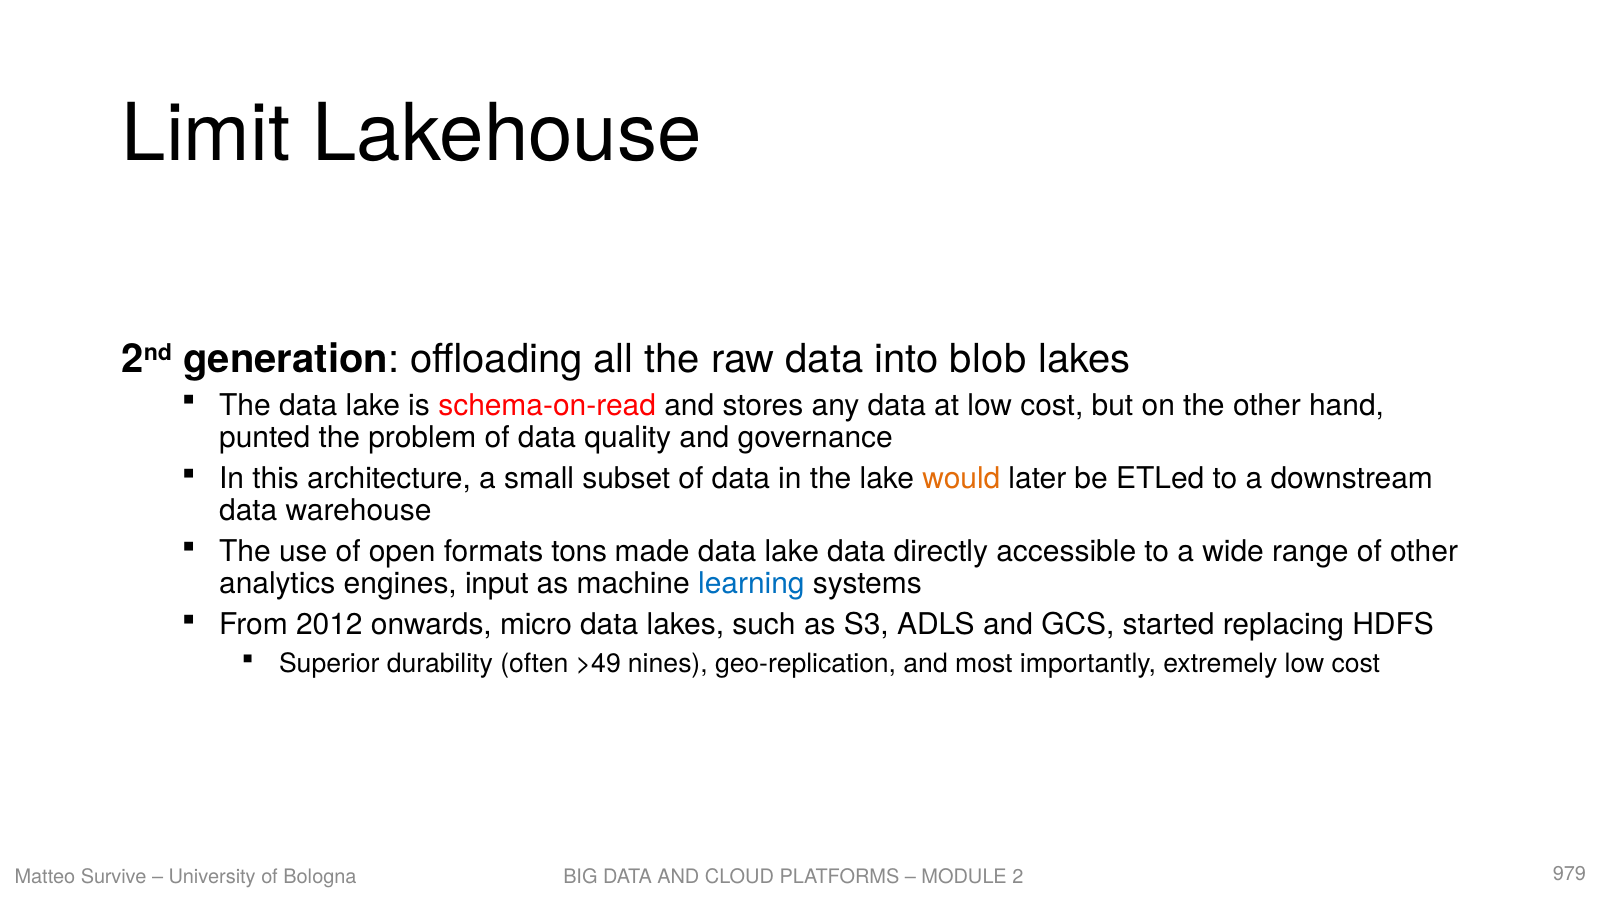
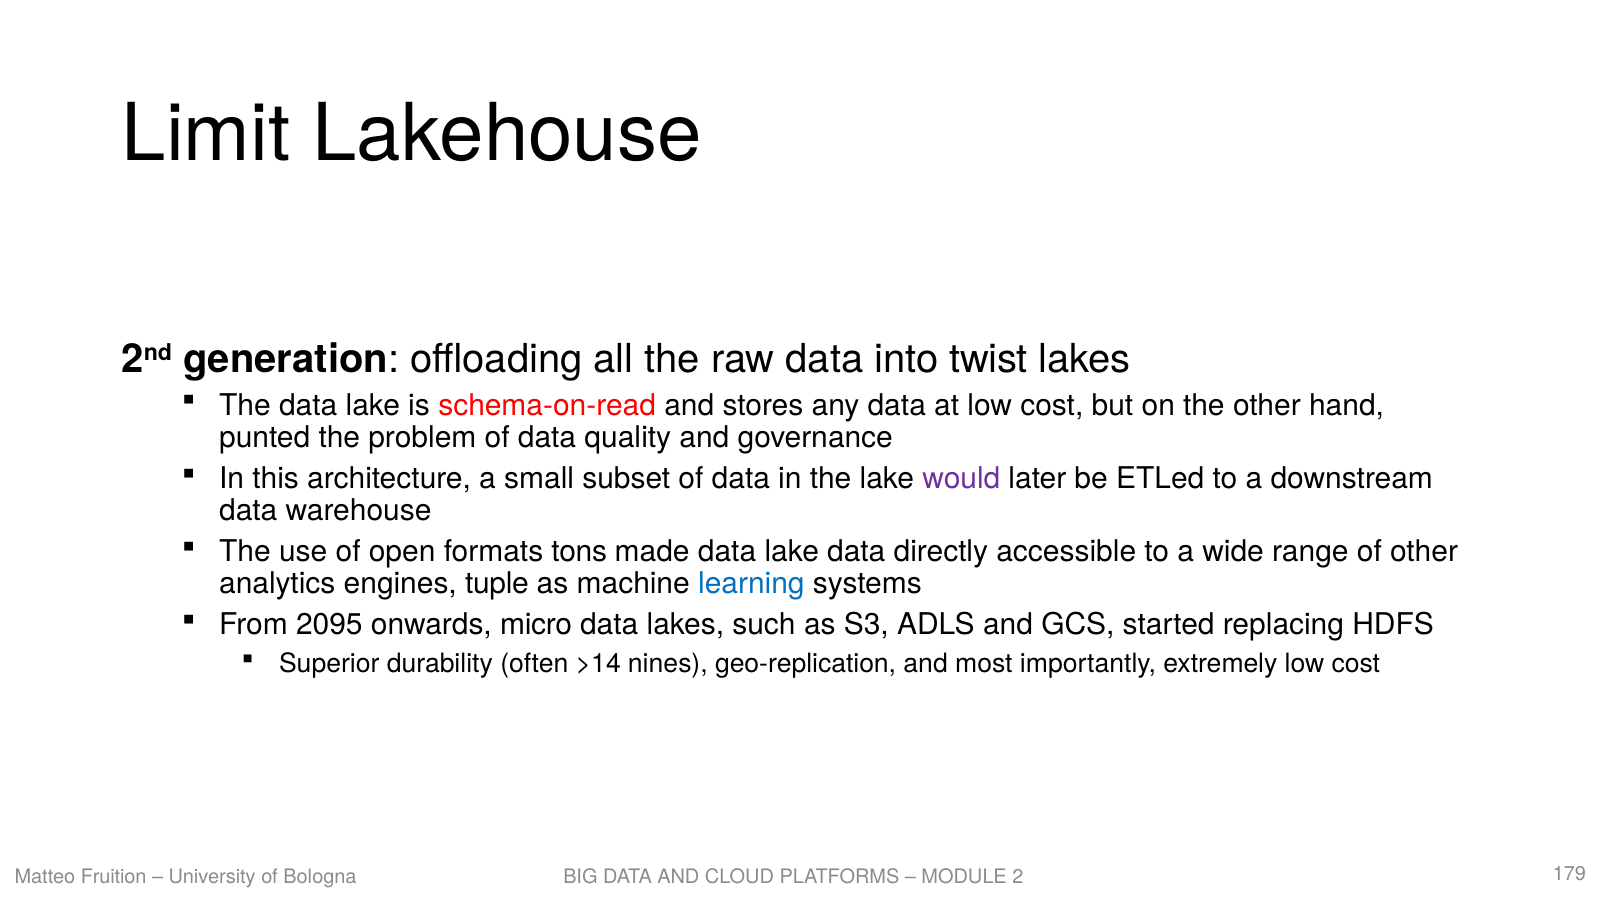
blob: blob -> twist
would colour: orange -> purple
input: input -> tuple
2012: 2012 -> 2095
>49: >49 -> >14
Survive: Survive -> Fruition
979: 979 -> 179
